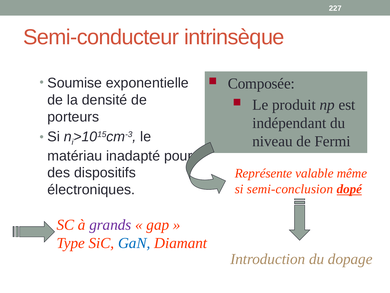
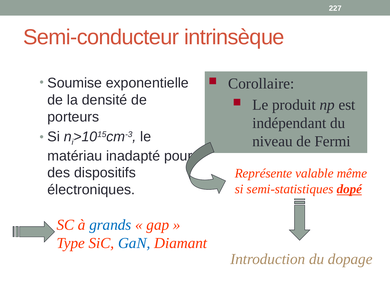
Composée: Composée -> Corollaire
semi-conclusion: semi-conclusion -> semi-statistiques
grands colour: purple -> blue
